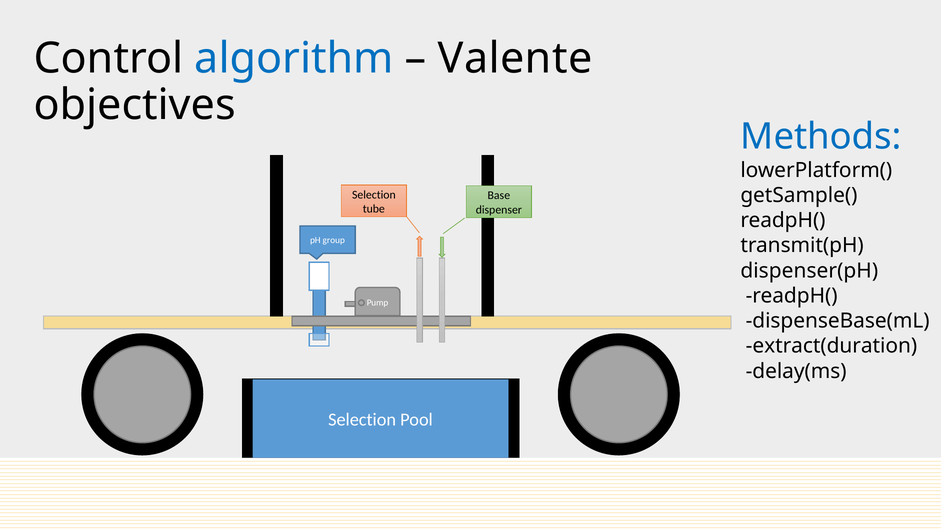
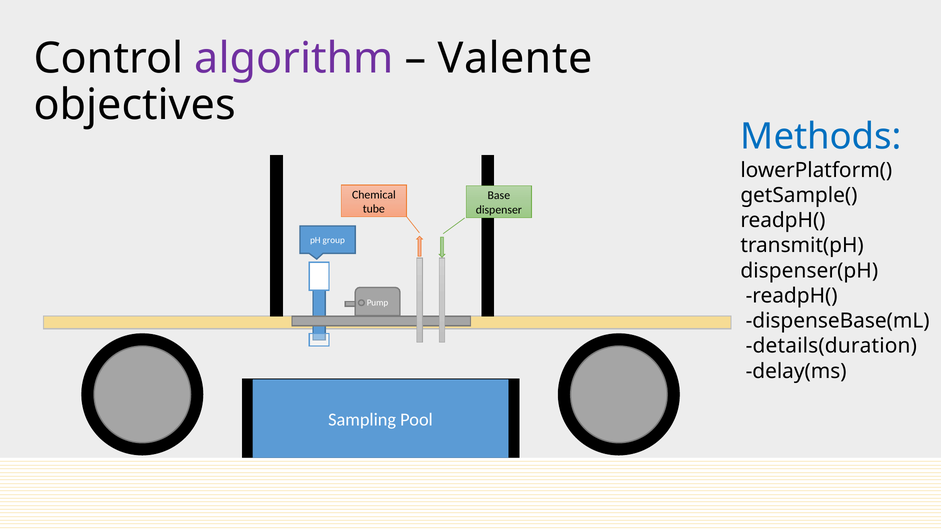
algorithm colour: blue -> purple
Selection at (374, 194): Selection -> Chemical
extract(duration: extract(duration -> details(duration
Selection at (362, 419): Selection -> Sampling
